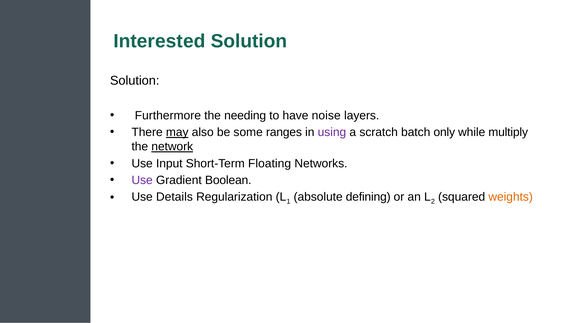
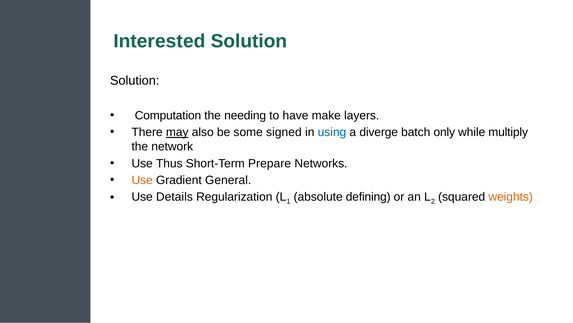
Furthermore: Furthermore -> Computation
noise: noise -> make
ranges: ranges -> signed
using colour: purple -> blue
scratch: scratch -> diverge
network underline: present -> none
Input: Input -> Thus
Floating: Floating -> Prepare
Use at (142, 180) colour: purple -> orange
Boolean: Boolean -> General
